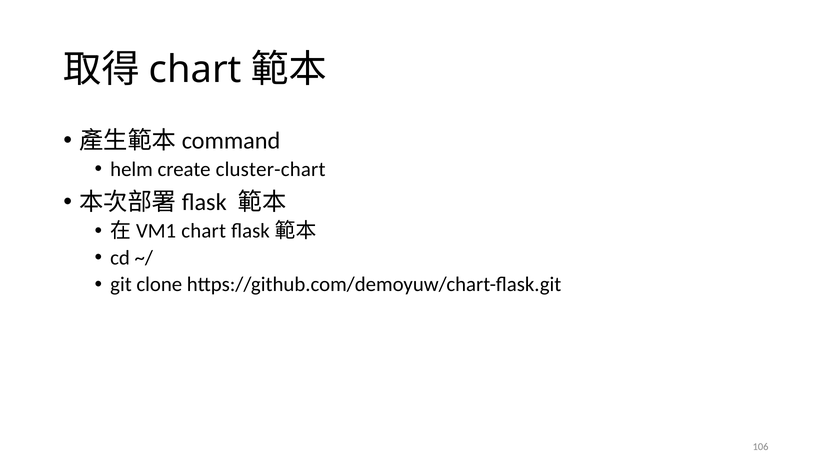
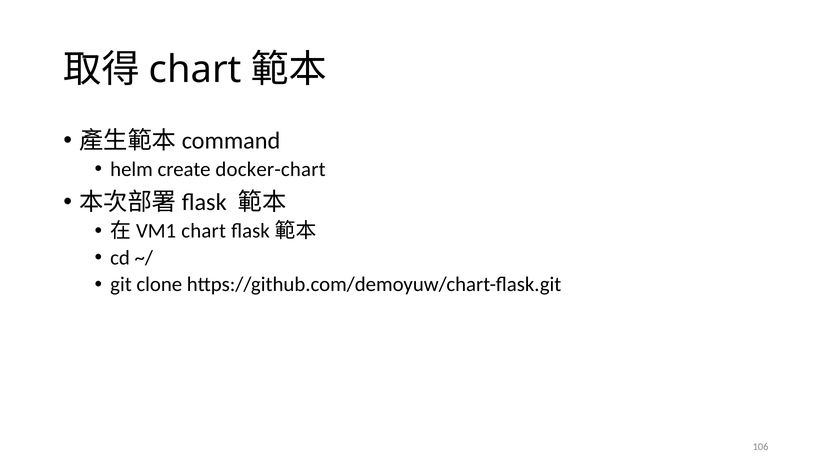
cluster-chart: cluster-chart -> docker-chart
